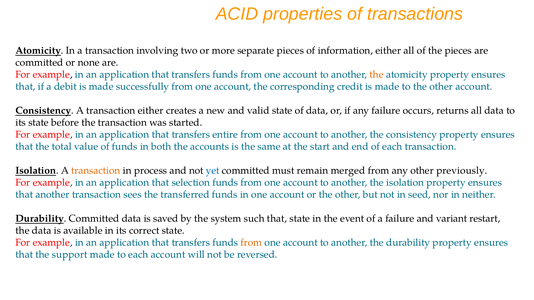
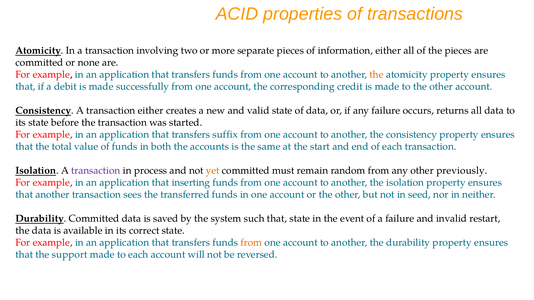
entire: entire -> suffix
transaction at (96, 171) colour: orange -> purple
yet colour: blue -> orange
merged: merged -> random
selection: selection -> inserting
variant: variant -> invalid
